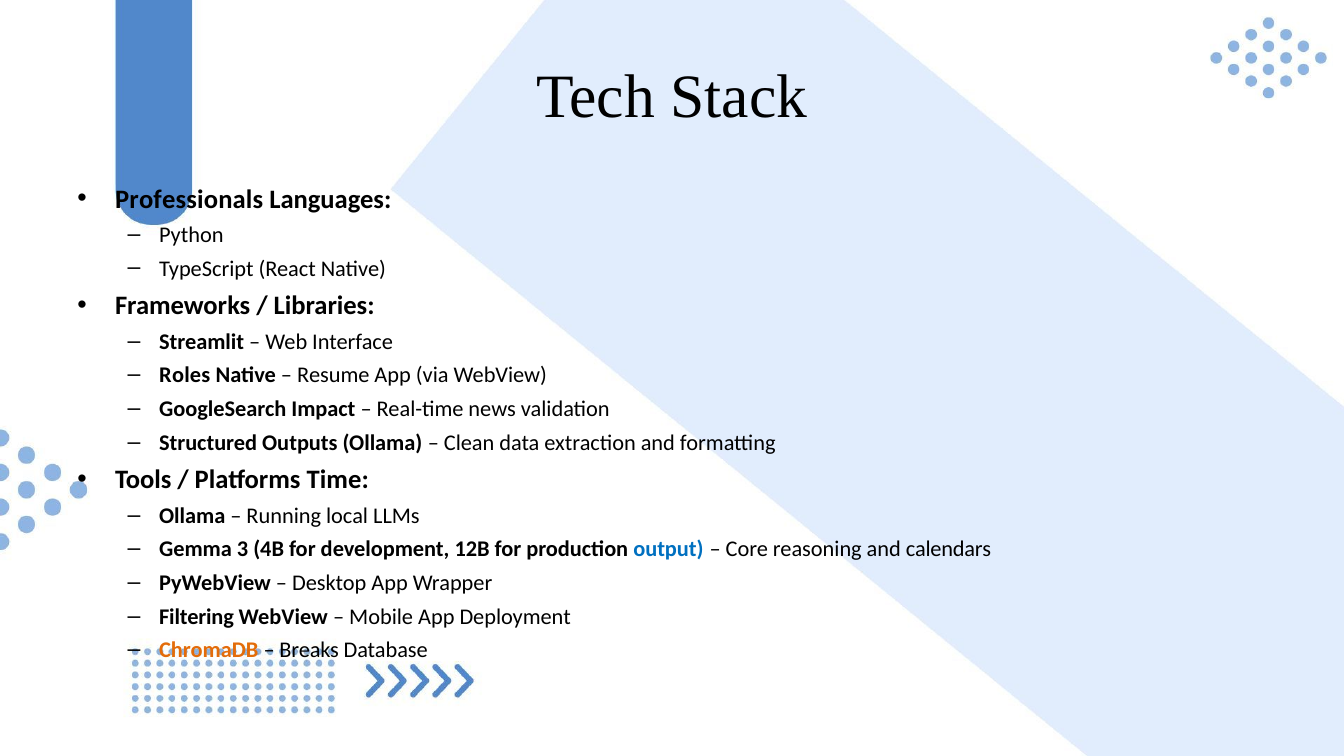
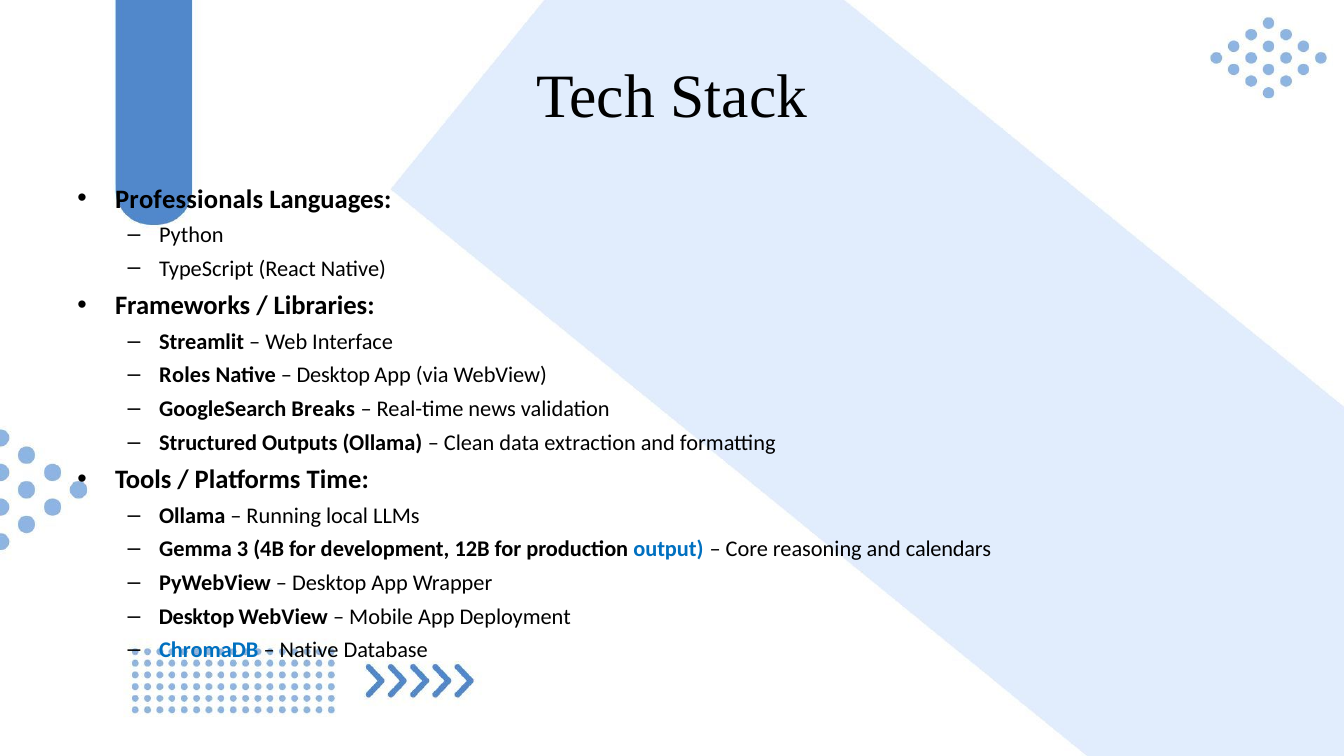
Resume at (333, 376): Resume -> Desktop
Impact: Impact -> Breaks
Filtering at (197, 617): Filtering -> Desktop
ChromaDB colour: orange -> blue
Breaks at (309, 650): Breaks -> Native
